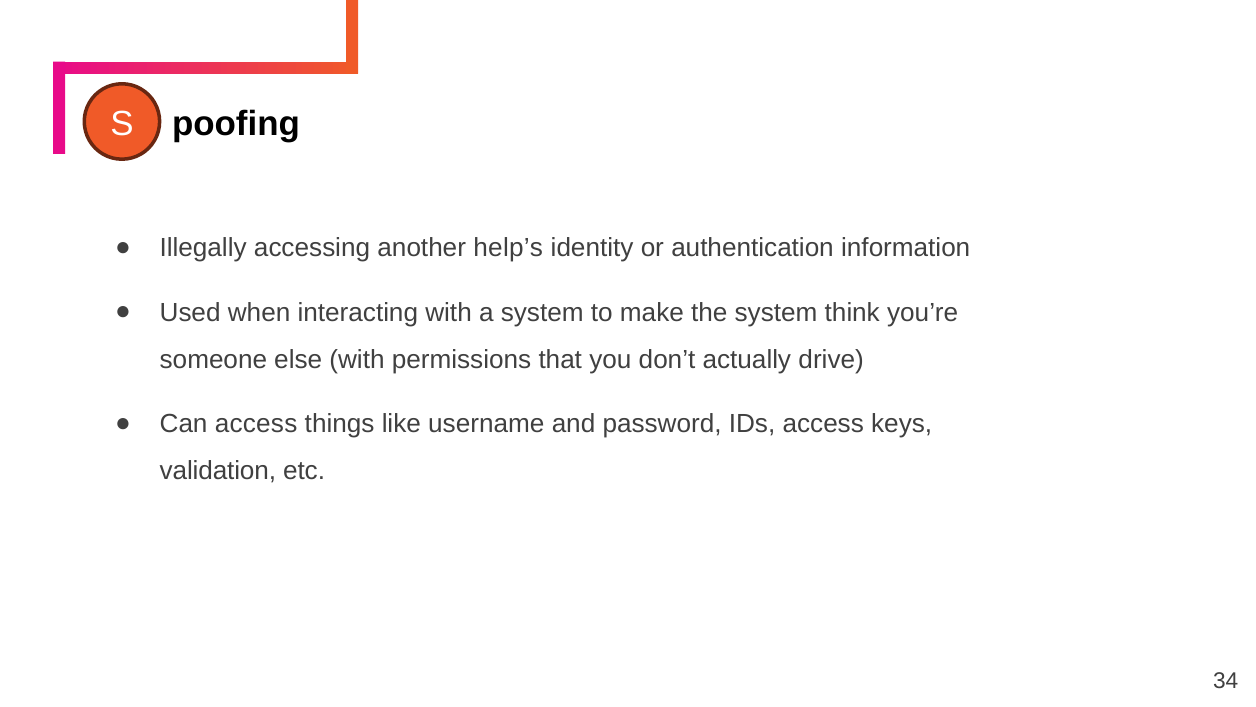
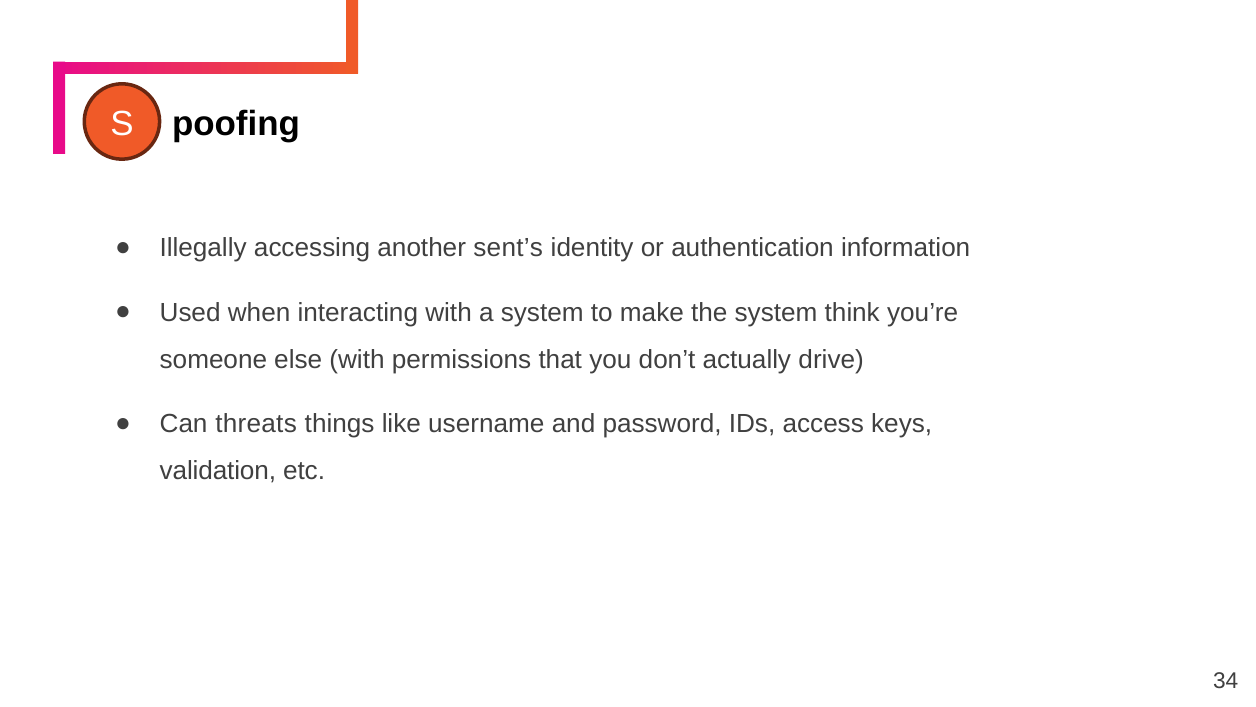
help’s: help’s -> sent’s
Can access: access -> threats
